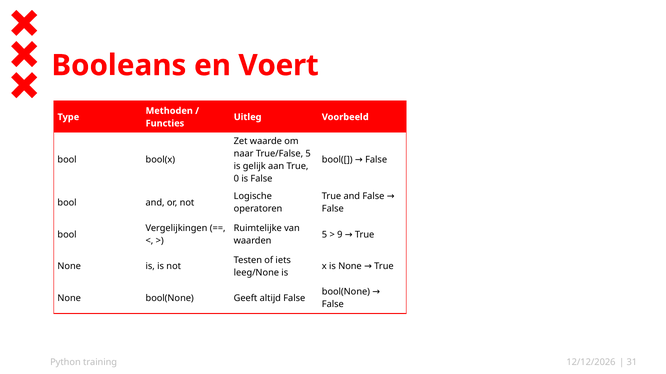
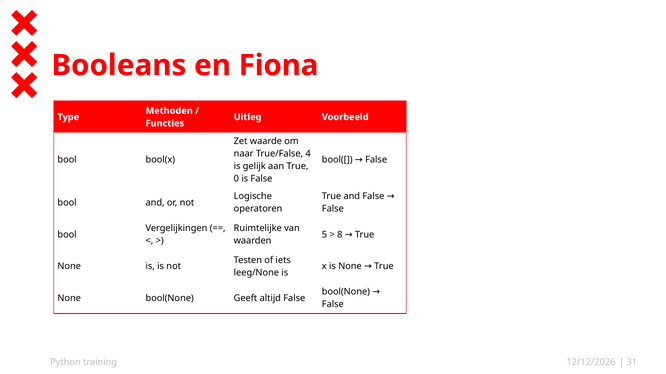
Voert: Voert -> Fiona
True/False 5: 5 -> 4
9: 9 -> 8
